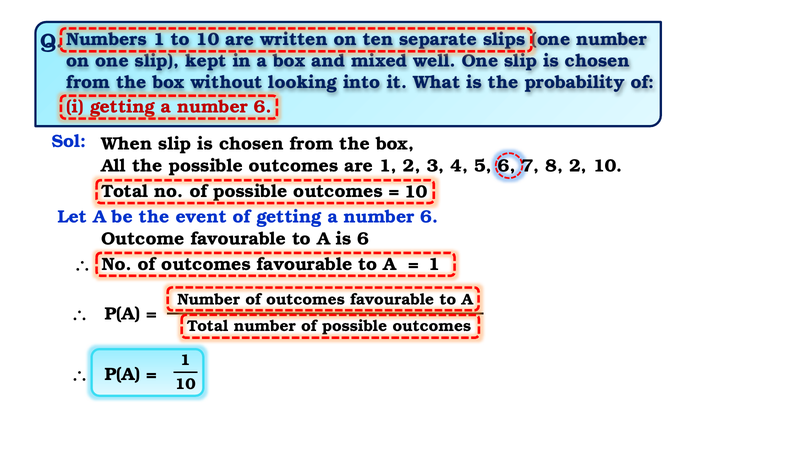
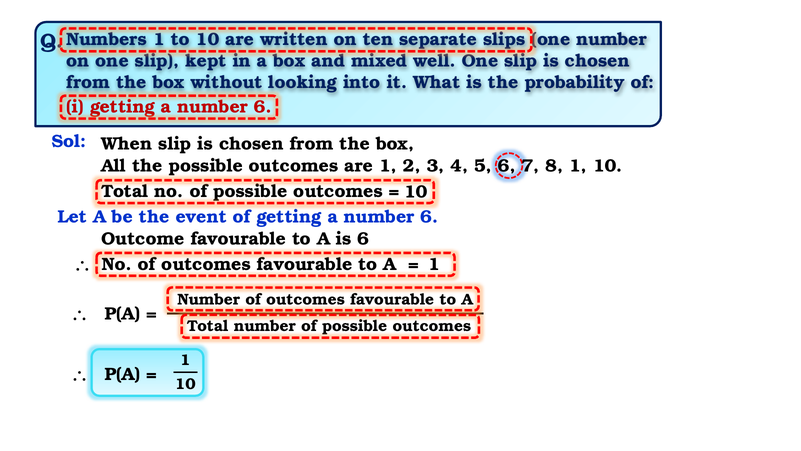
8 2: 2 -> 1
